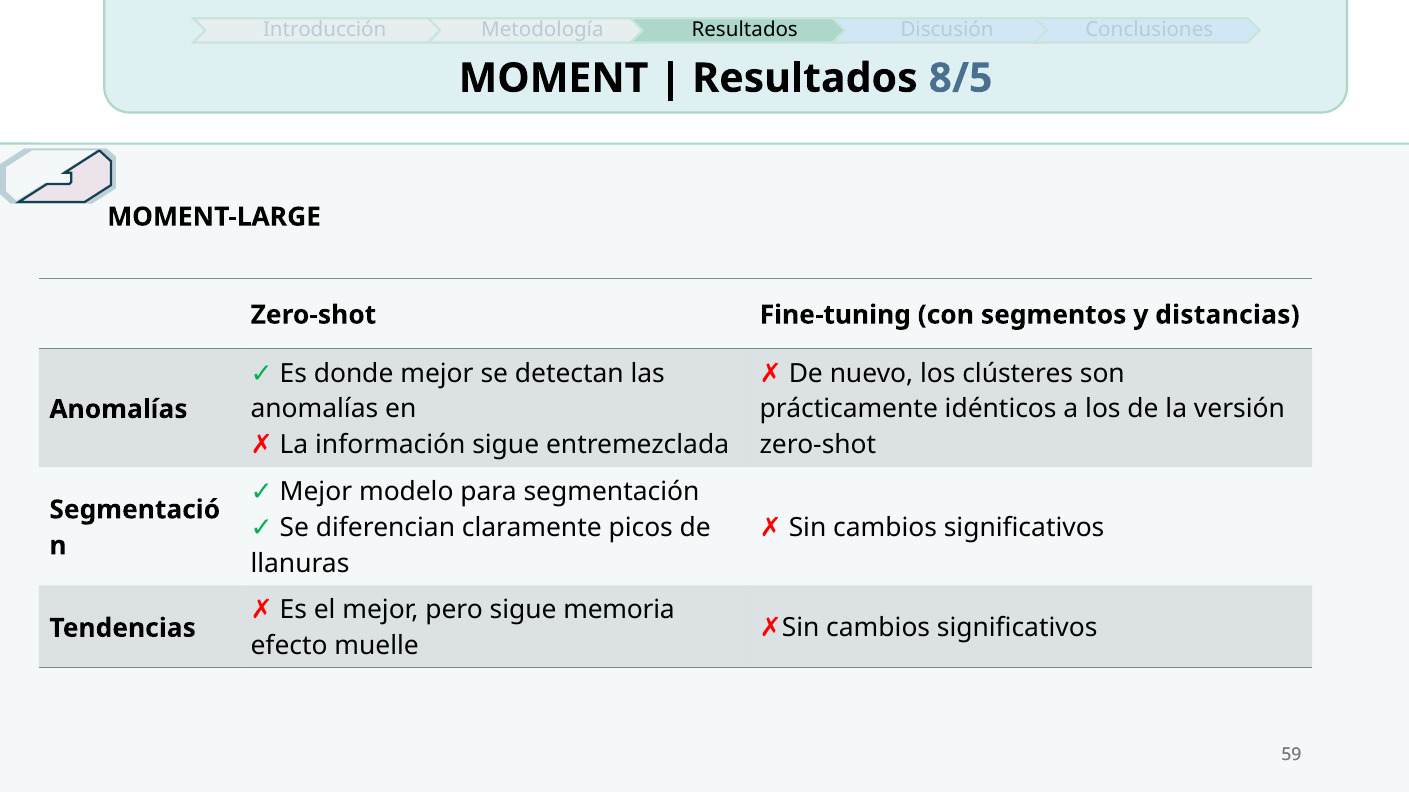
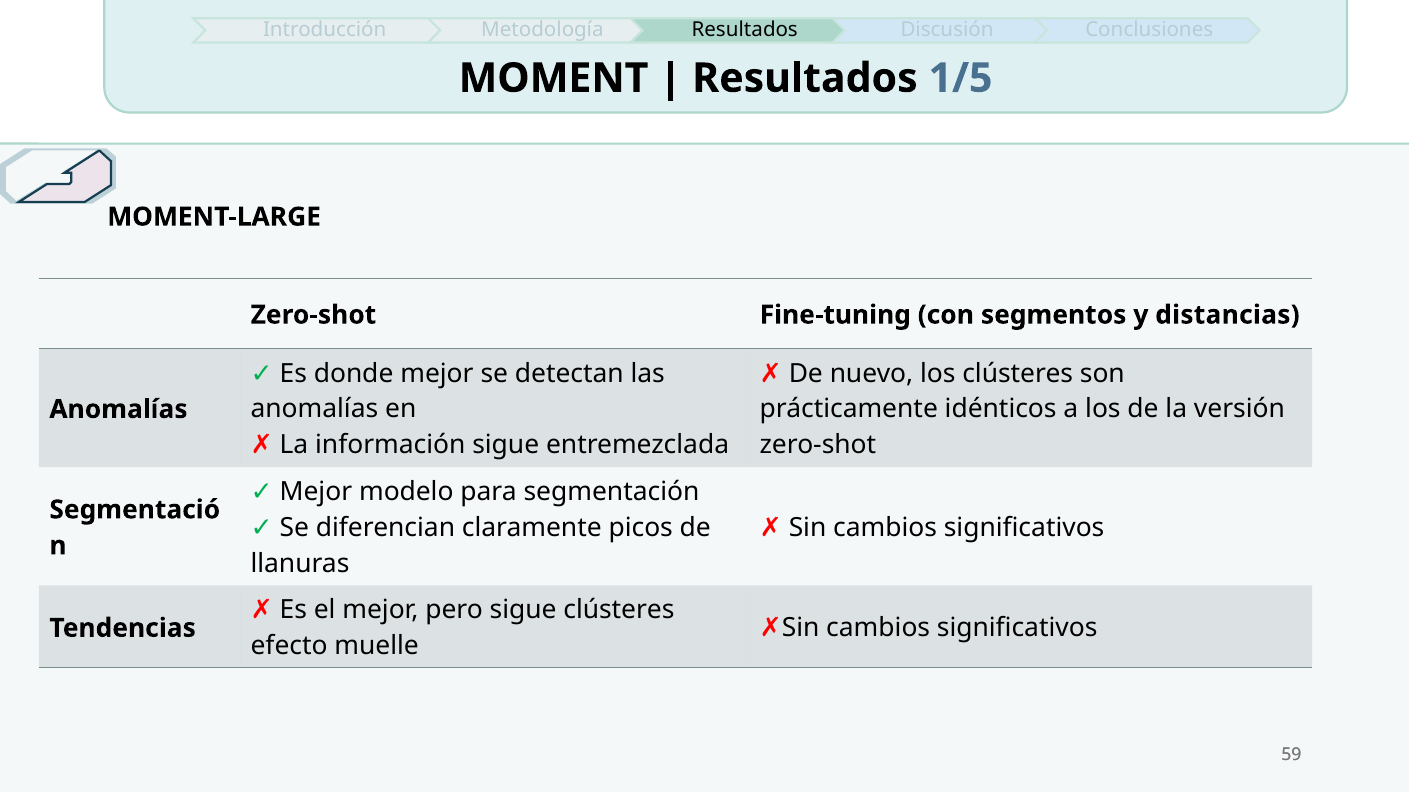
8/5: 8/5 -> 1/5
sigue memoria: memoria -> clústeres
